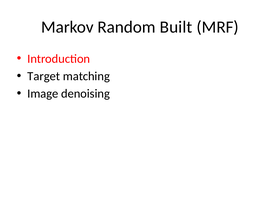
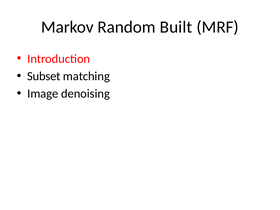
Target: Target -> Subset
